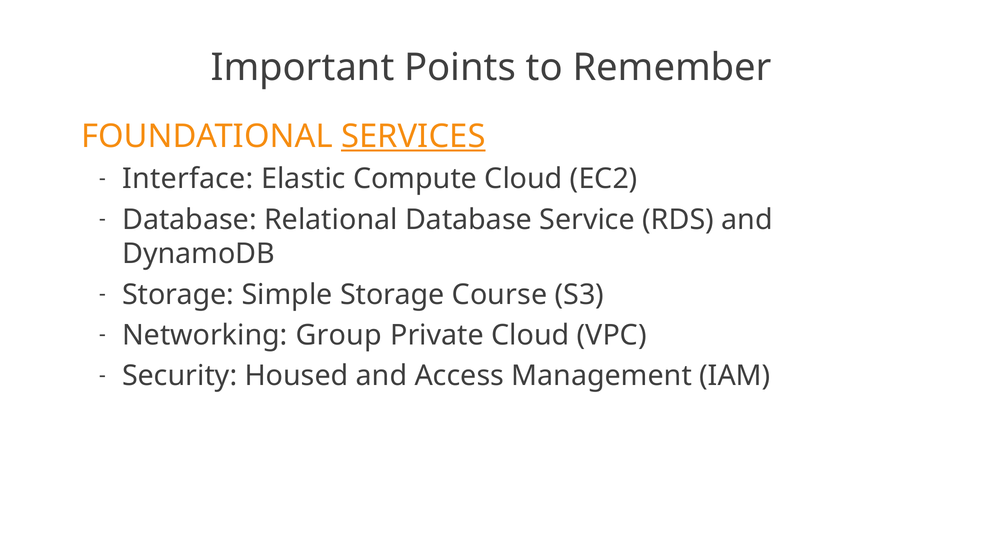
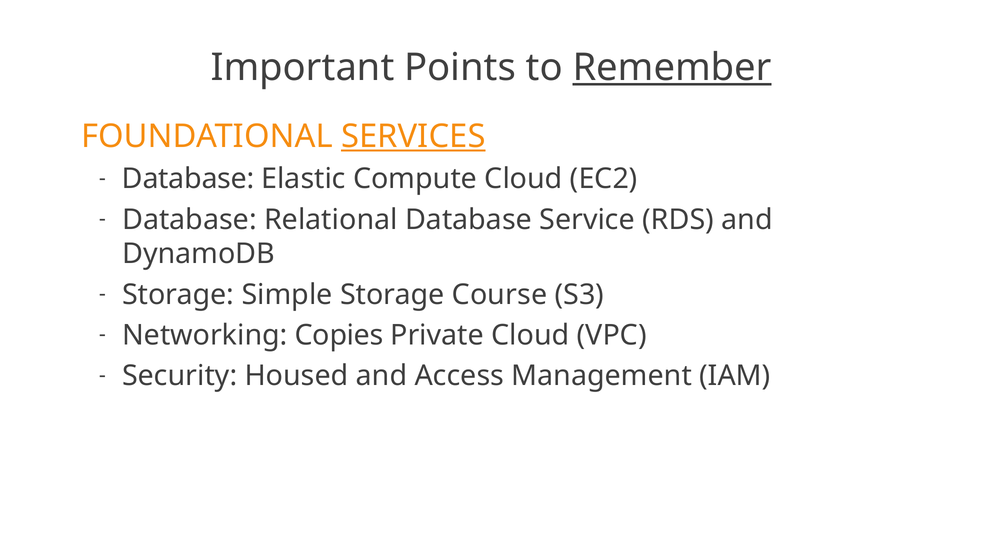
Remember underline: none -> present
Interface at (188, 179): Interface -> Database
Group: Group -> Copies
